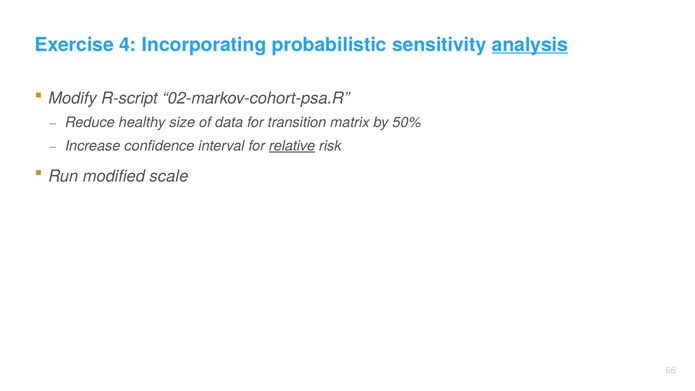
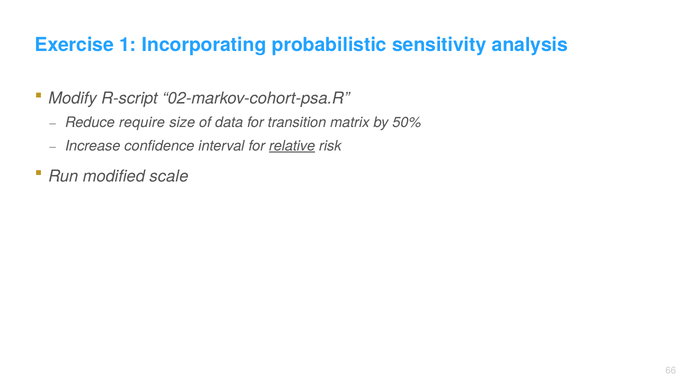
4: 4 -> 1
analysis underline: present -> none
healthy: healthy -> require
